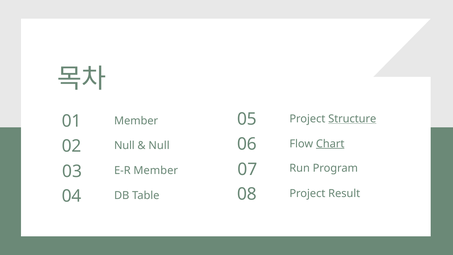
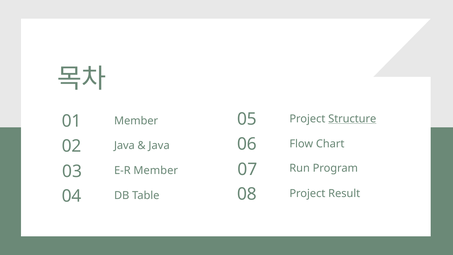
Chart underline: present -> none
02 Null: Null -> Java
Null at (159, 146): Null -> Java
